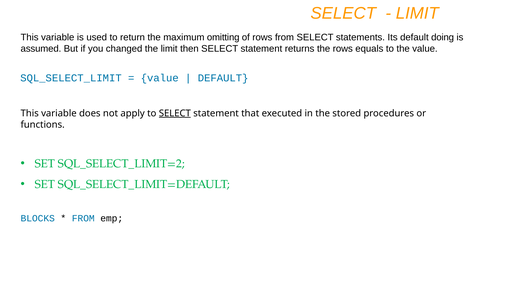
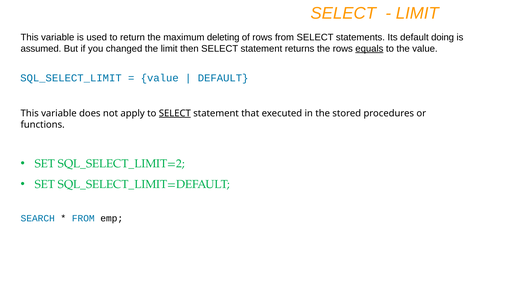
omitting: omitting -> deleting
equals underline: none -> present
BLOCKS: BLOCKS -> SEARCH
